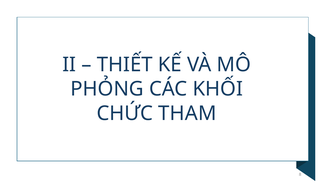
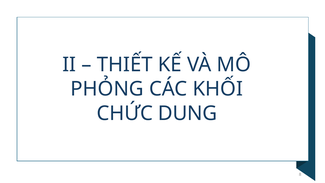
THAM: THAM -> DUNG
